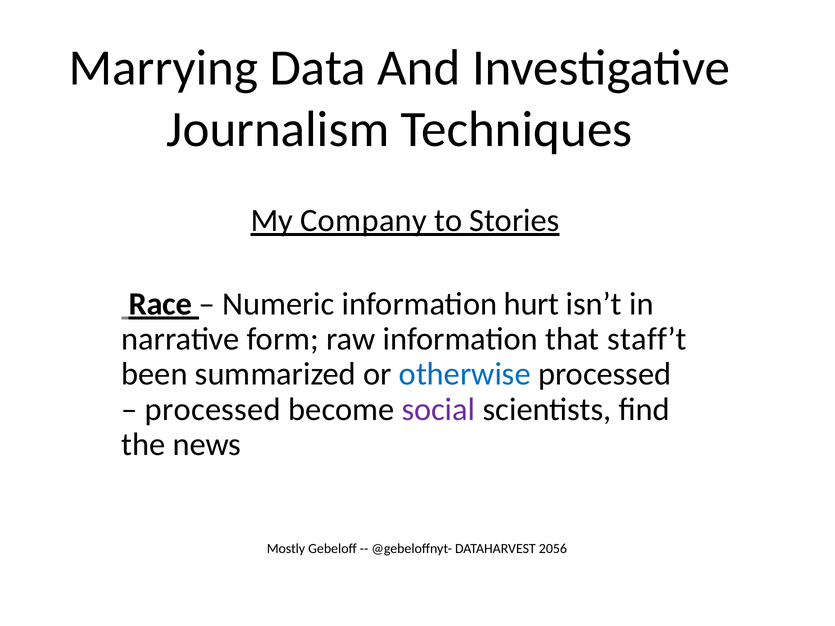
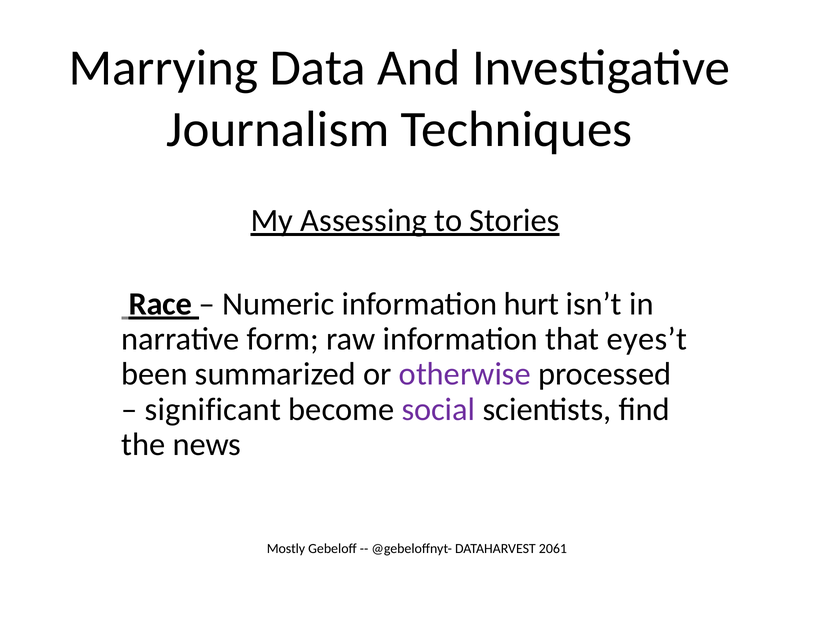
Company: Company -> Assessing
staff’t: staff’t -> eyes’t
otherwise colour: blue -> purple
processed at (213, 410): processed -> significant
2056: 2056 -> 2061
